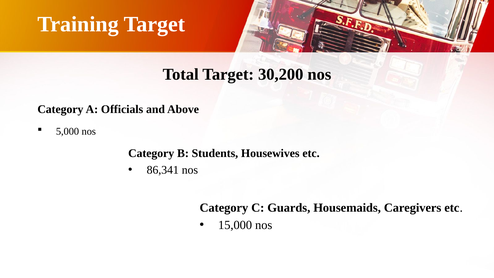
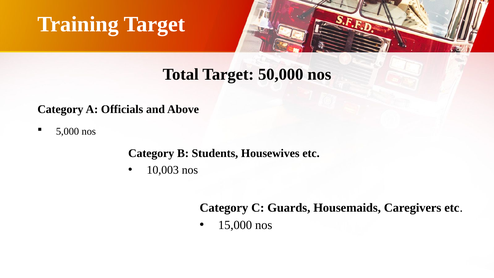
30,200: 30,200 -> 50,000
86,341: 86,341 -> 10,003
